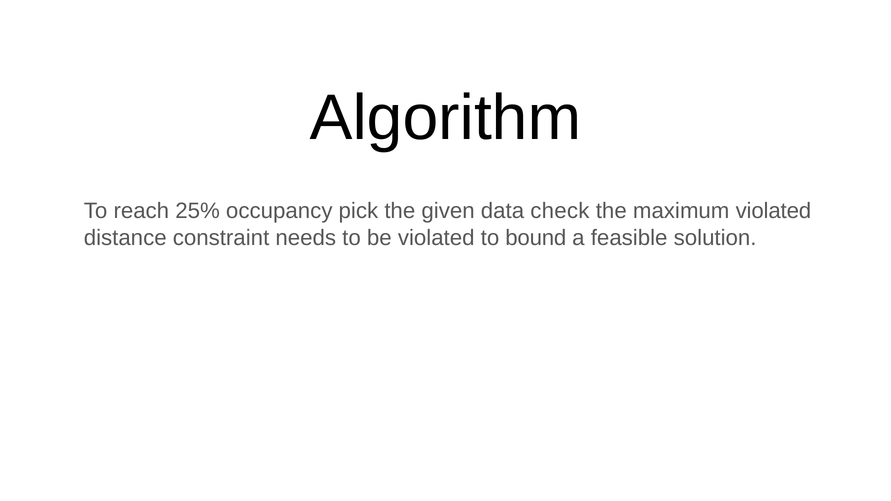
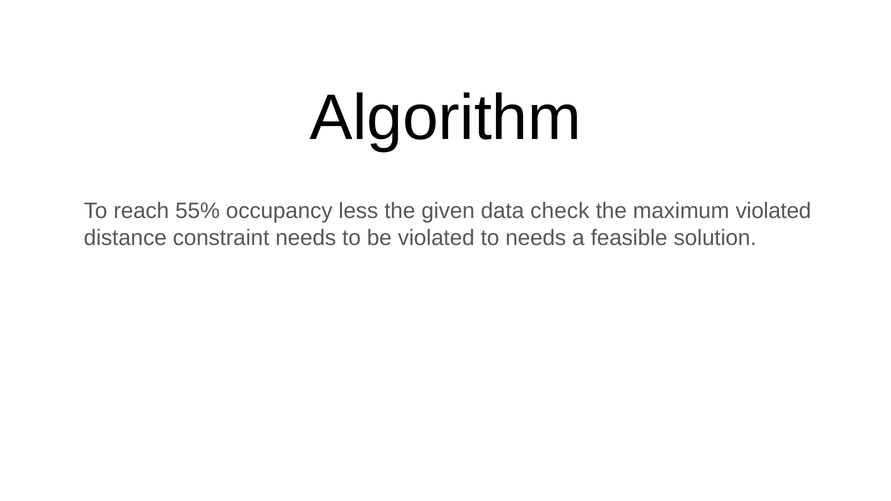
25%: 25% -> 55%
pick: pick -> less
to bound: bound -> needs
